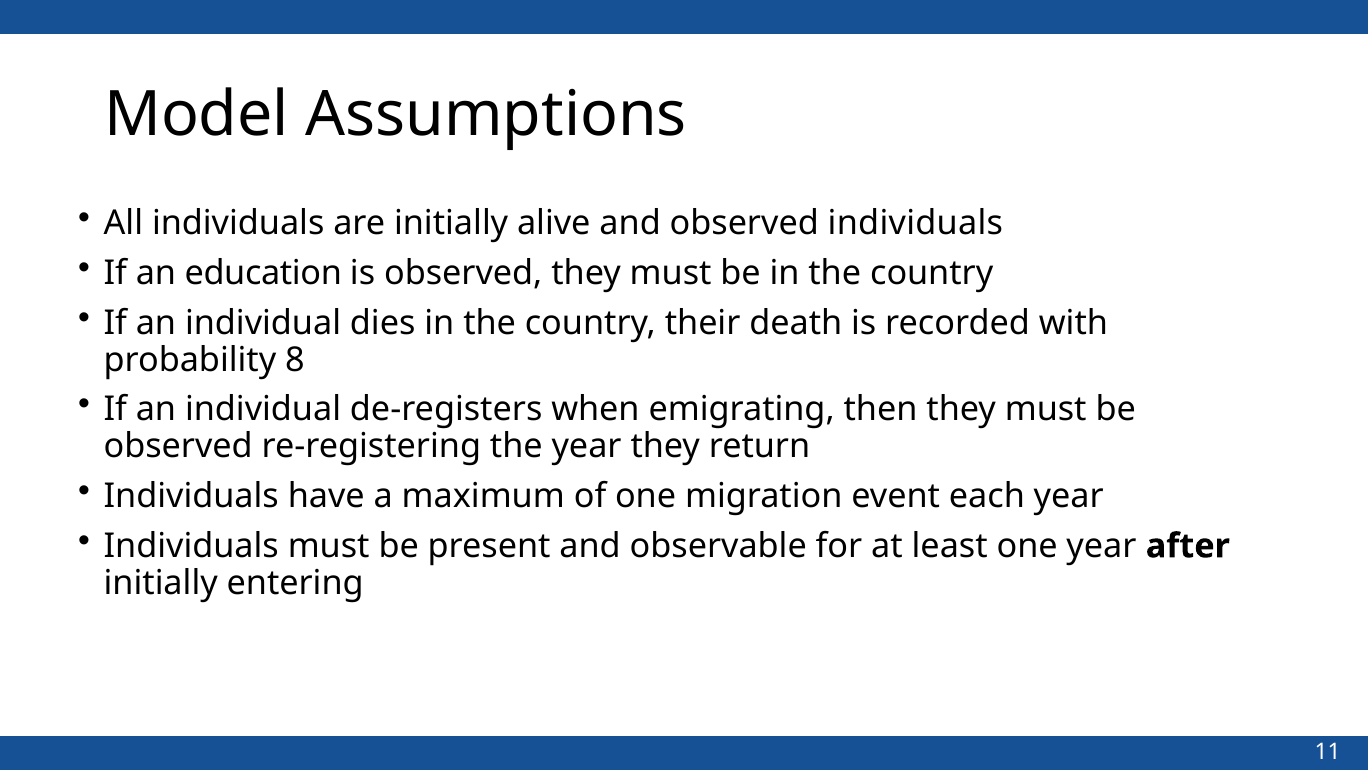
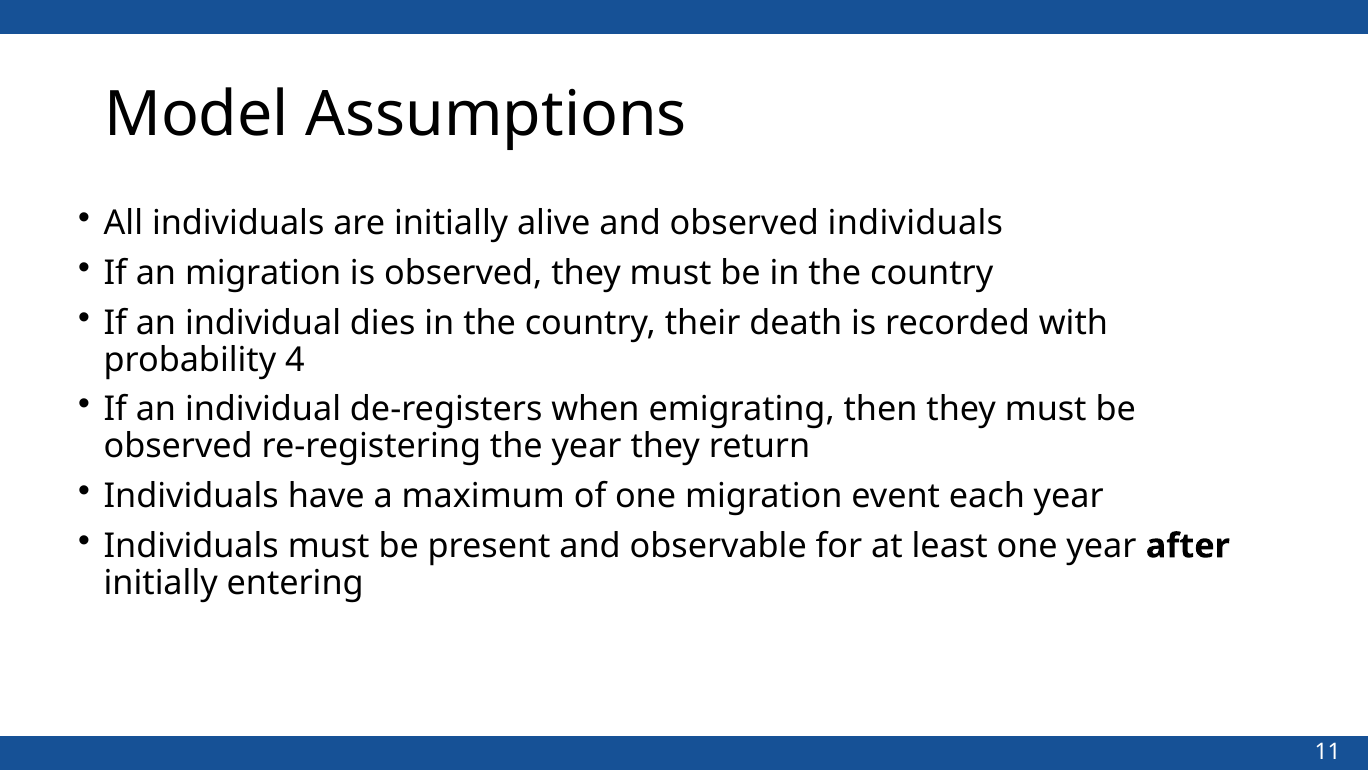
an education: education -> migration
8: 8 -> 4
